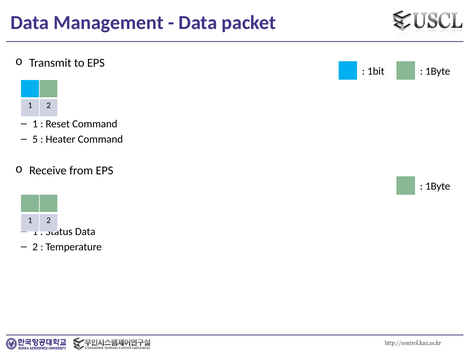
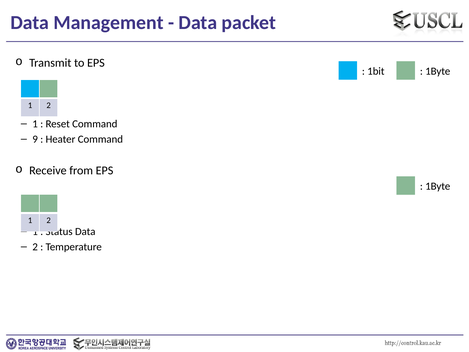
5: 5 -> 9
